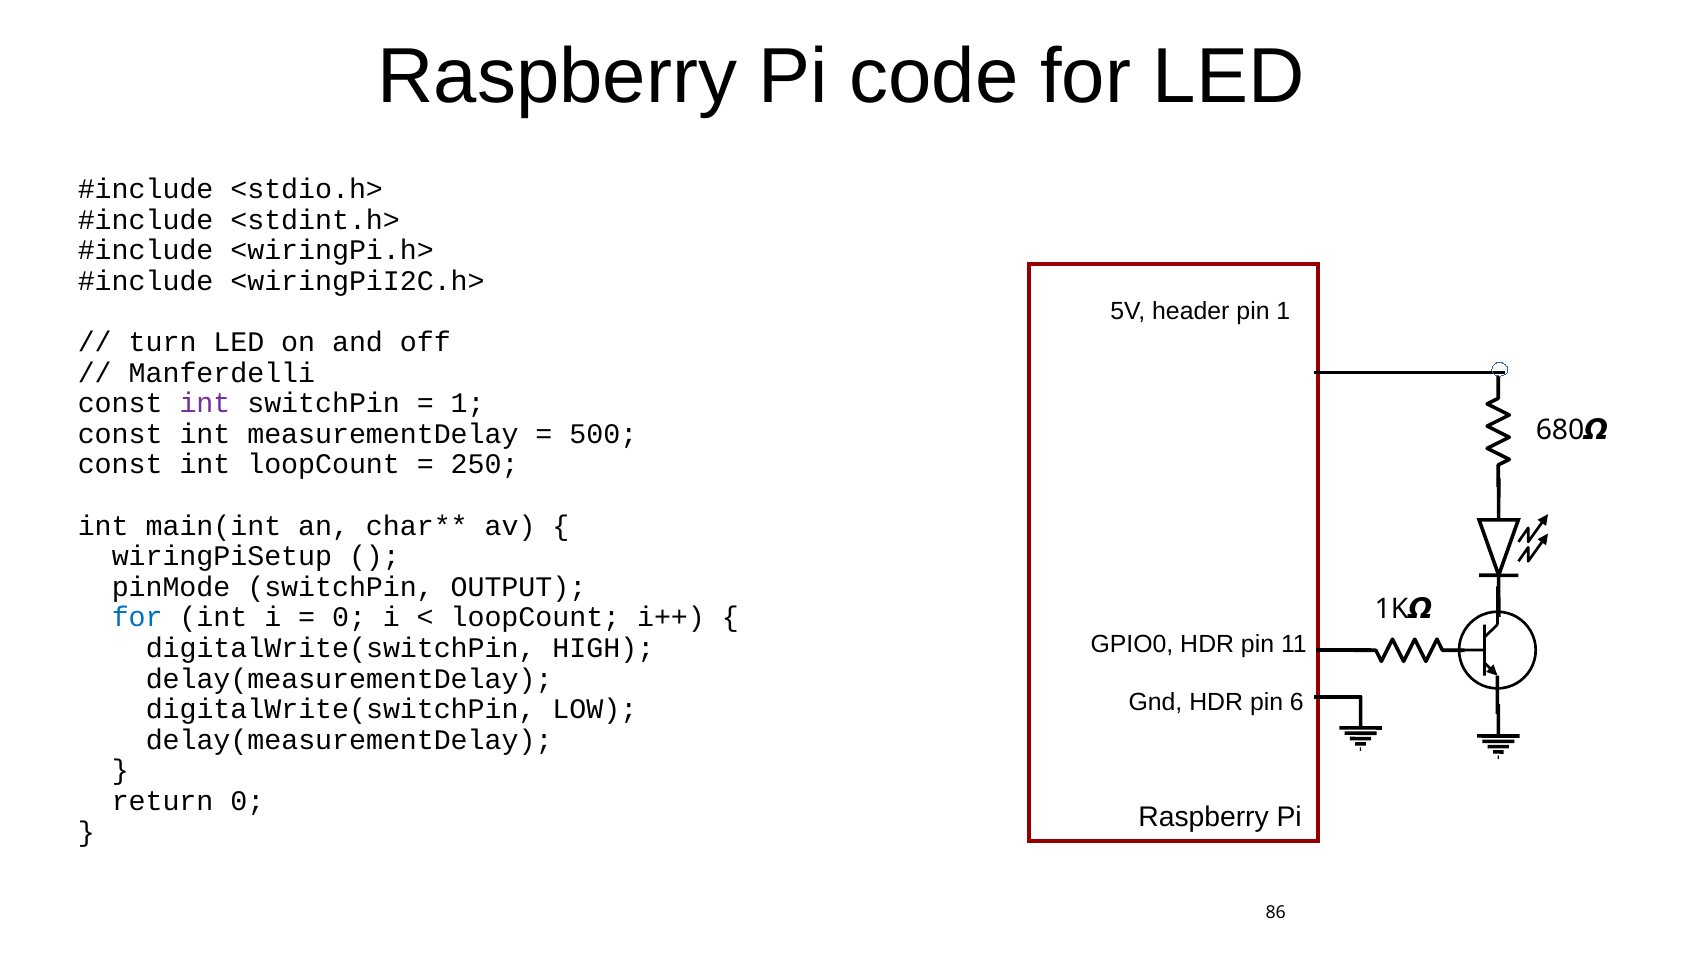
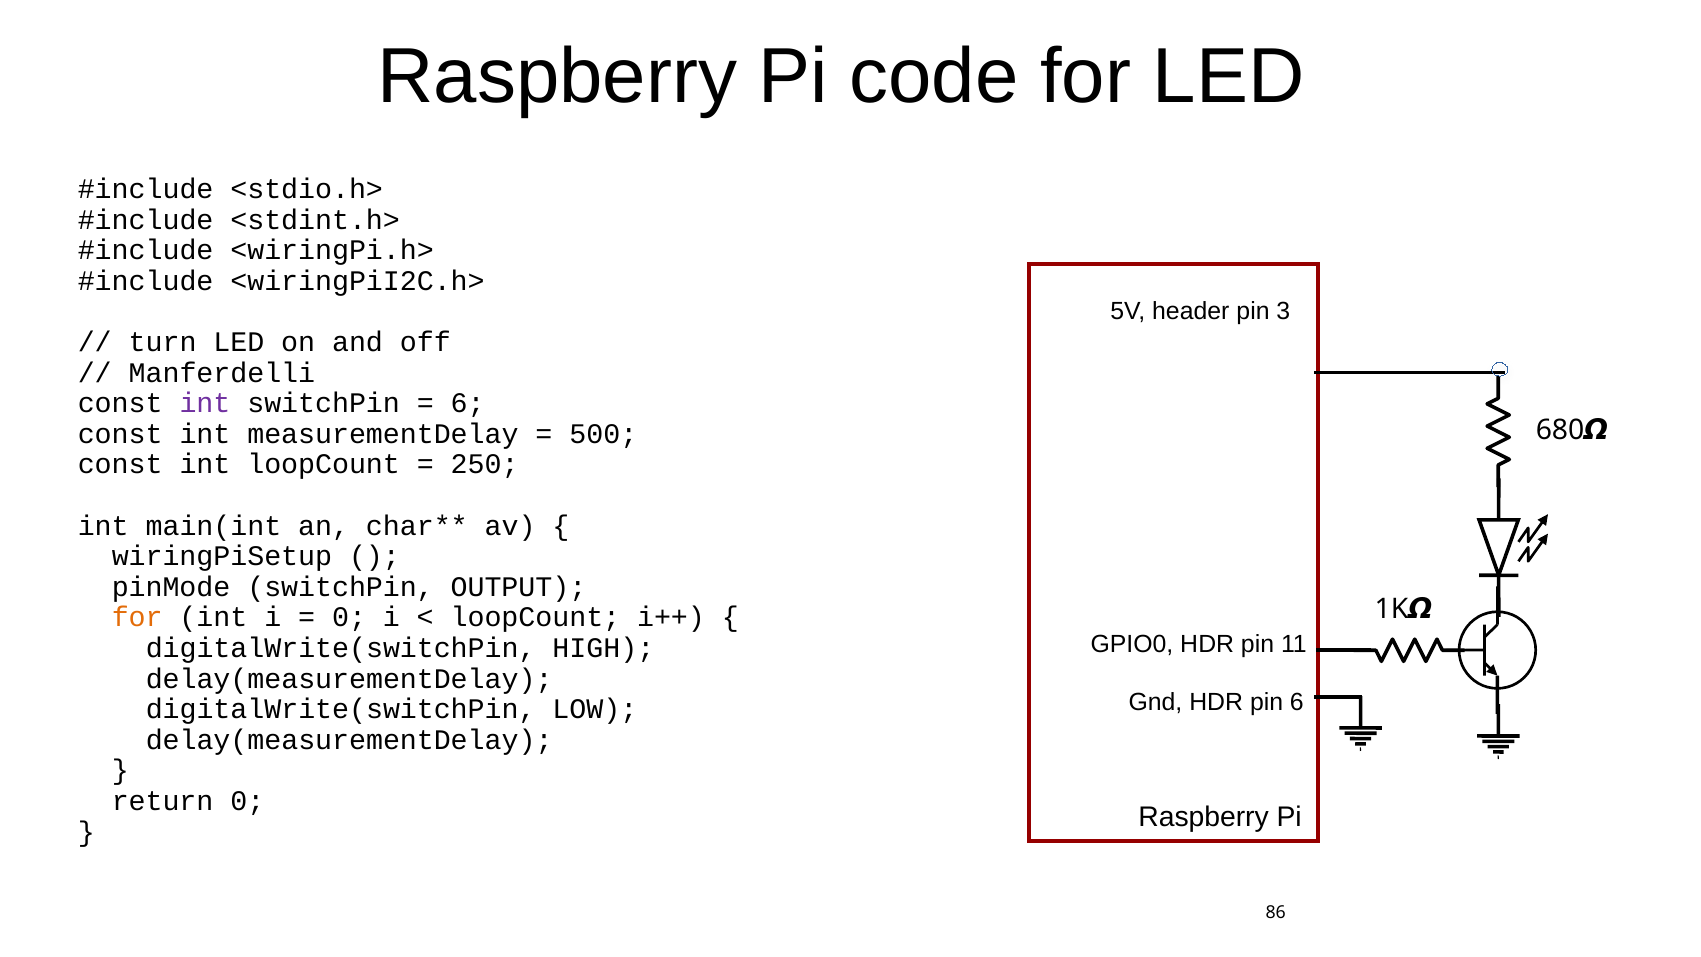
pin 1: 1 -> 3
1 at (468, 403): 1 -> 6
for at (137, 617) colour: blue -> orange
